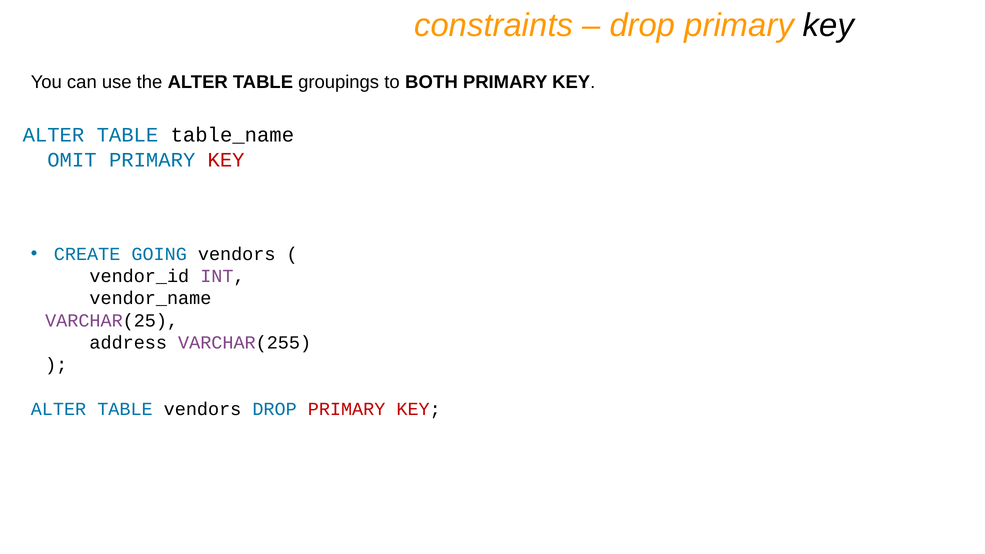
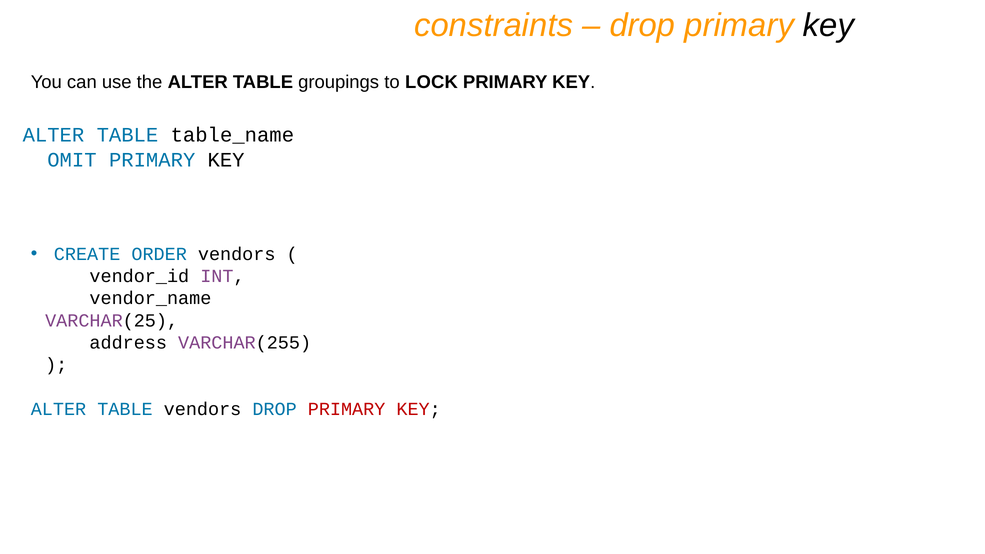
BOTH: BOTH -> LOCK
KEY at (226, 160) colour: red -> black
GOING: GOING -> ORDER
